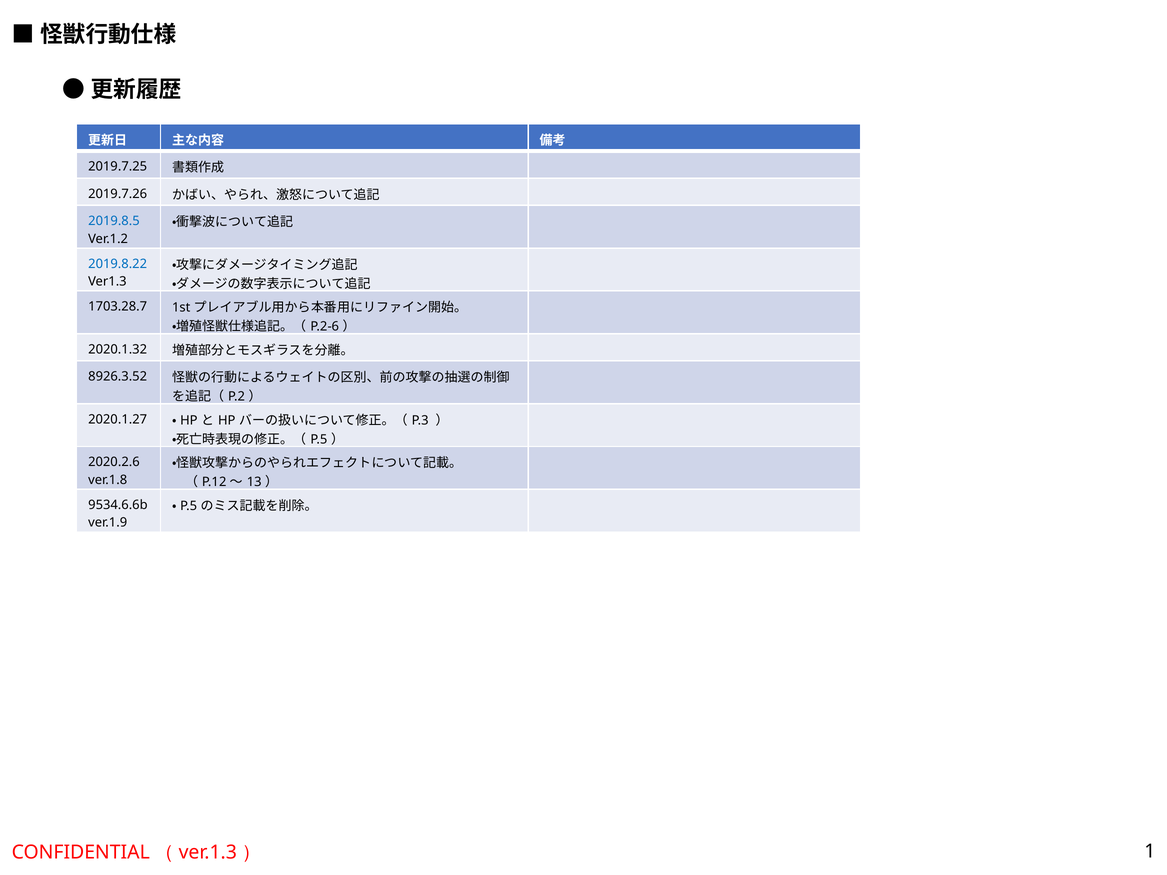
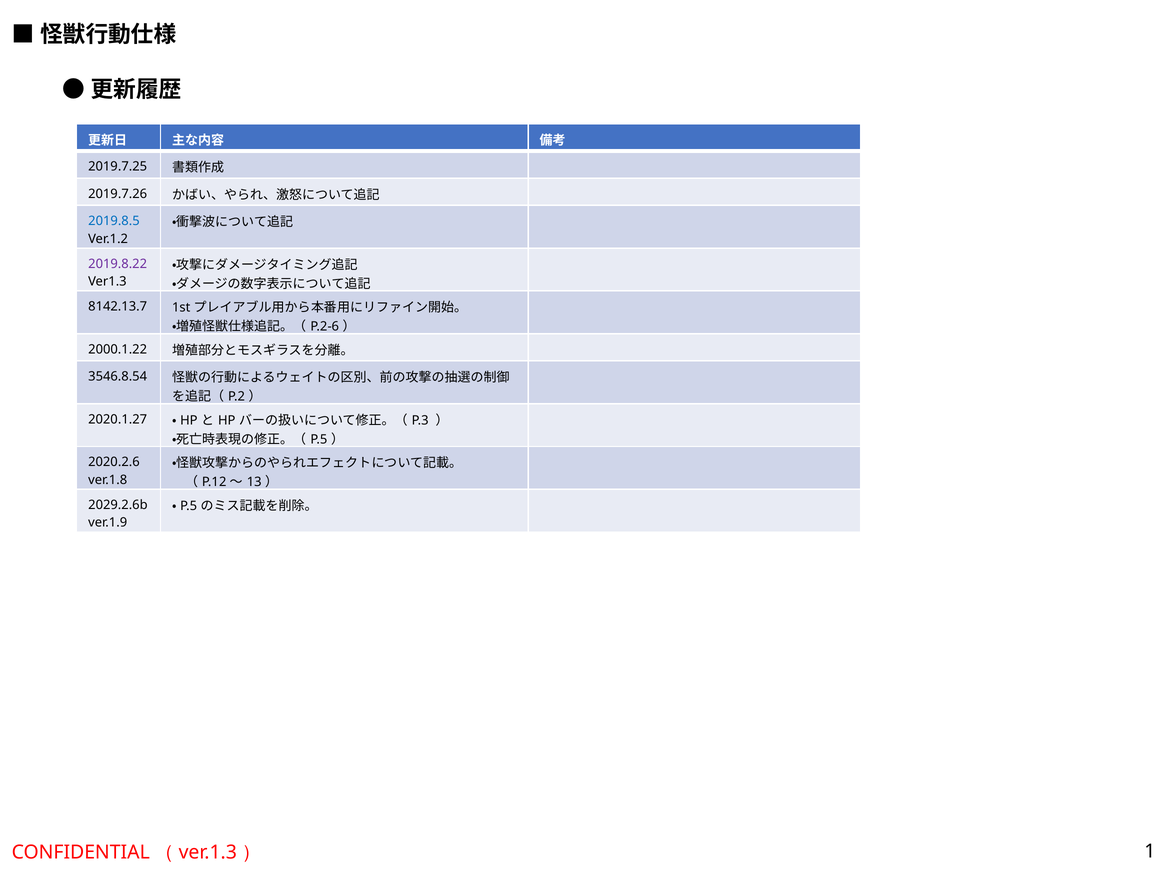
2019.8.22 colour: blue -> purple
1703.28.7: 1703.28.7 -> 8142.13.7
2020.1.32: 2020.1.32 -> 2000.1.22
8926.3.52: 8926.3.52 -> 3546.8.54
9534.6.6b: 9534.6.6b -> 2029.2.6b
